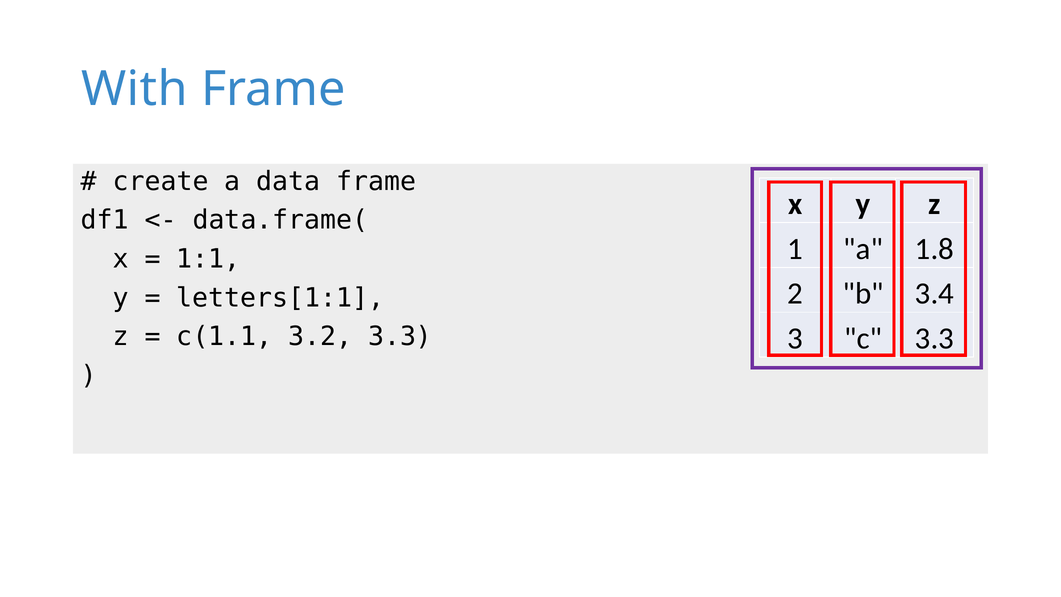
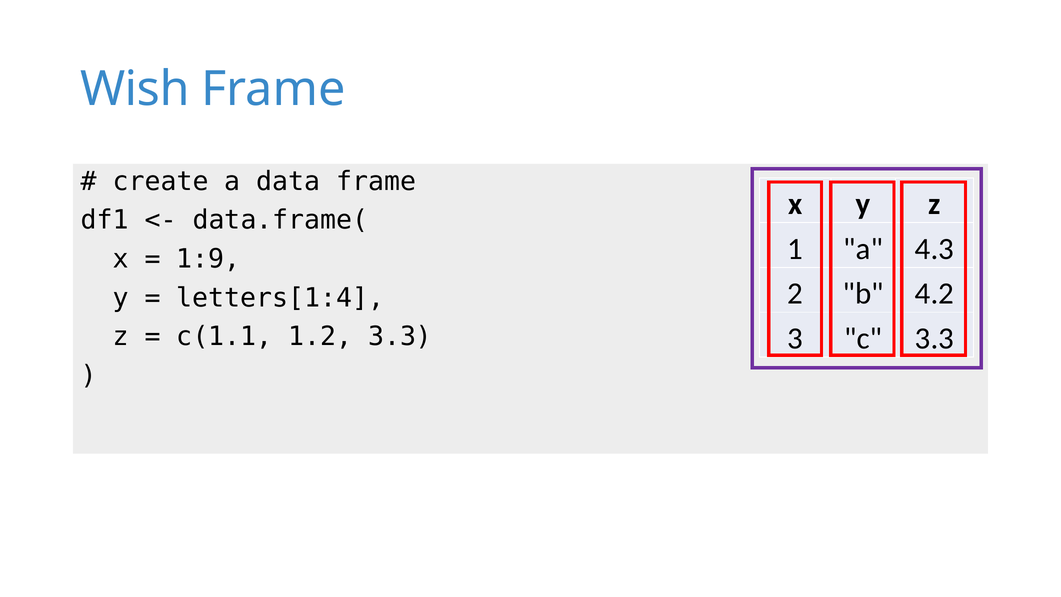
With: With -> Wish
1.8: 1.8 -> 4.3
1:1: 1:1 -> 1:9
3.4: 3.4 -> 4.2
letters[1:1: letters[1:1 -> letters[1:4
3.2: 3.2 -> 1.2
